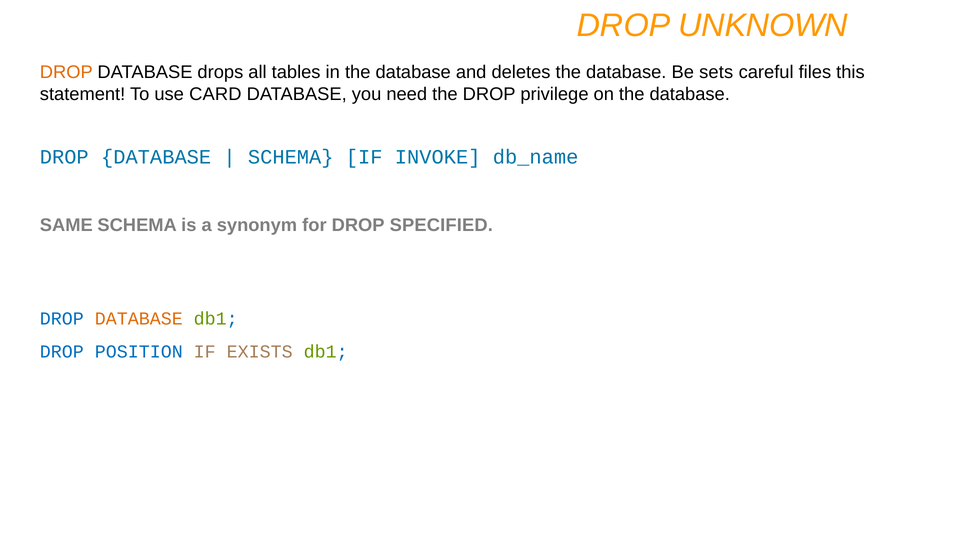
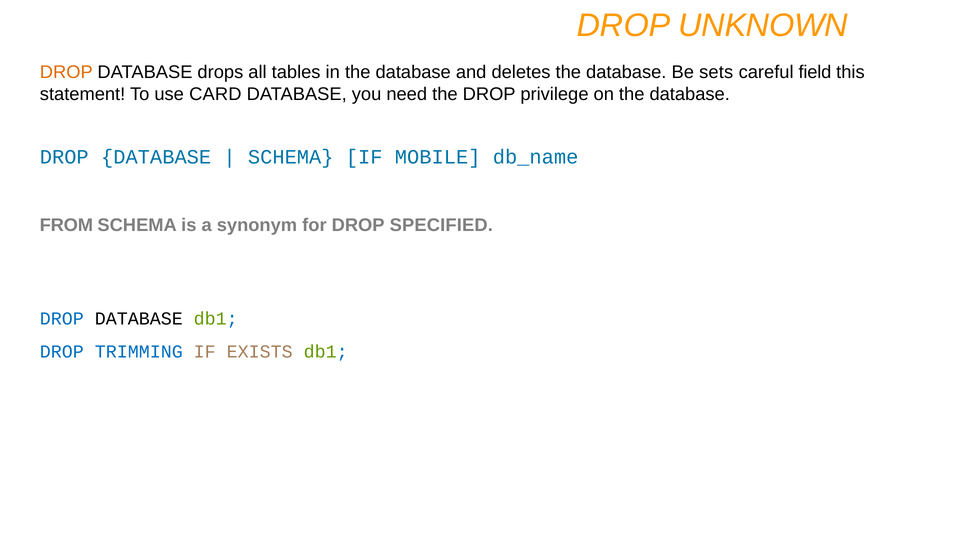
files: files -> field
INVOKE: INVOKE -> MOBILE
SAME: SAME -> FROM
DATABASE at (139, 319) colour: orange -> black
POSITION: POSITION -> TRIMMING
